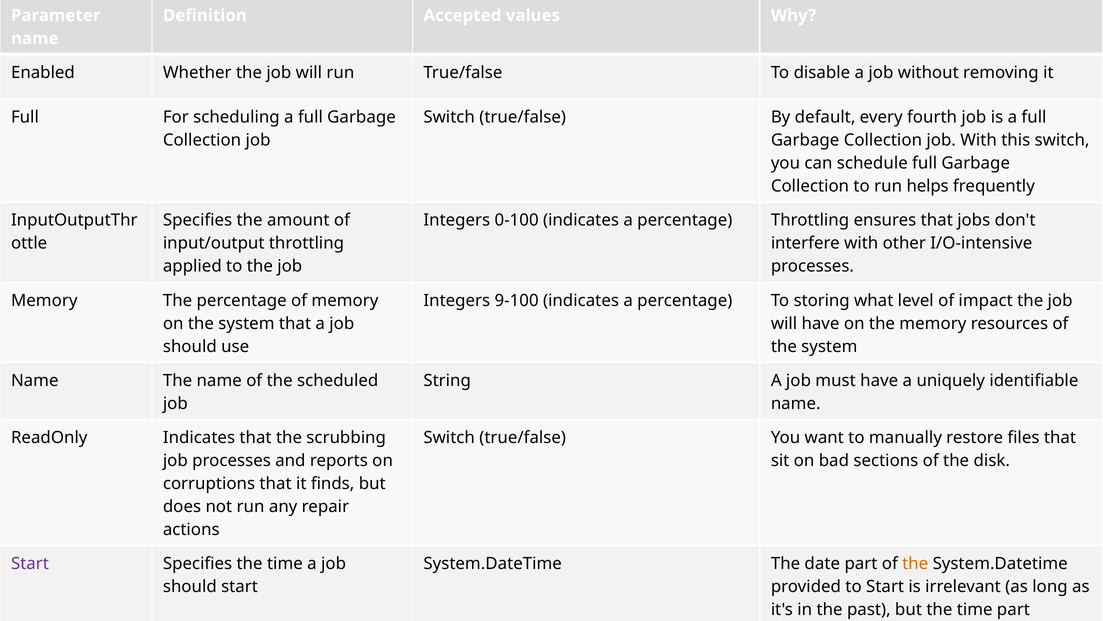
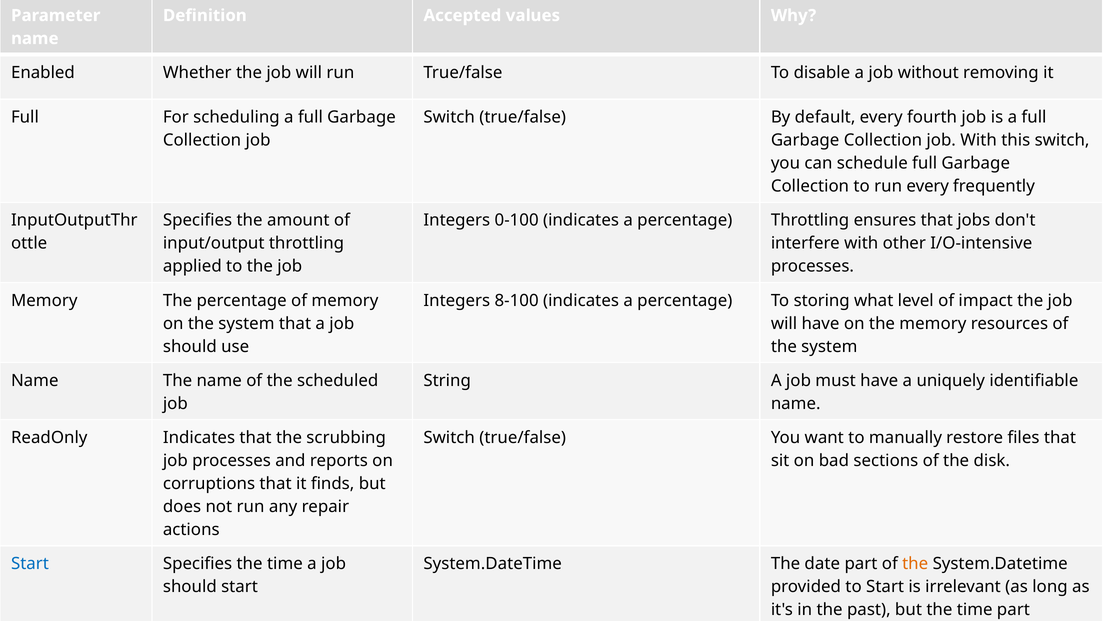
run helps: helps -> every
9-100: 9-100 -> 8-100
Start at (30, 563) colour: purple -> blue
